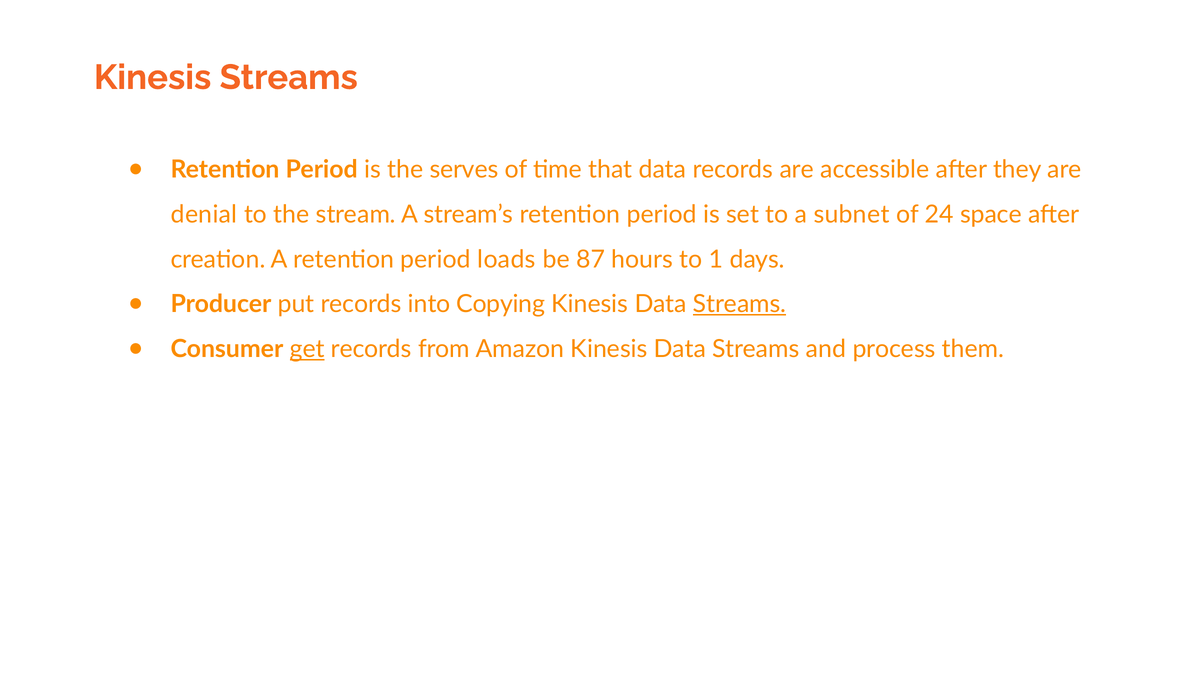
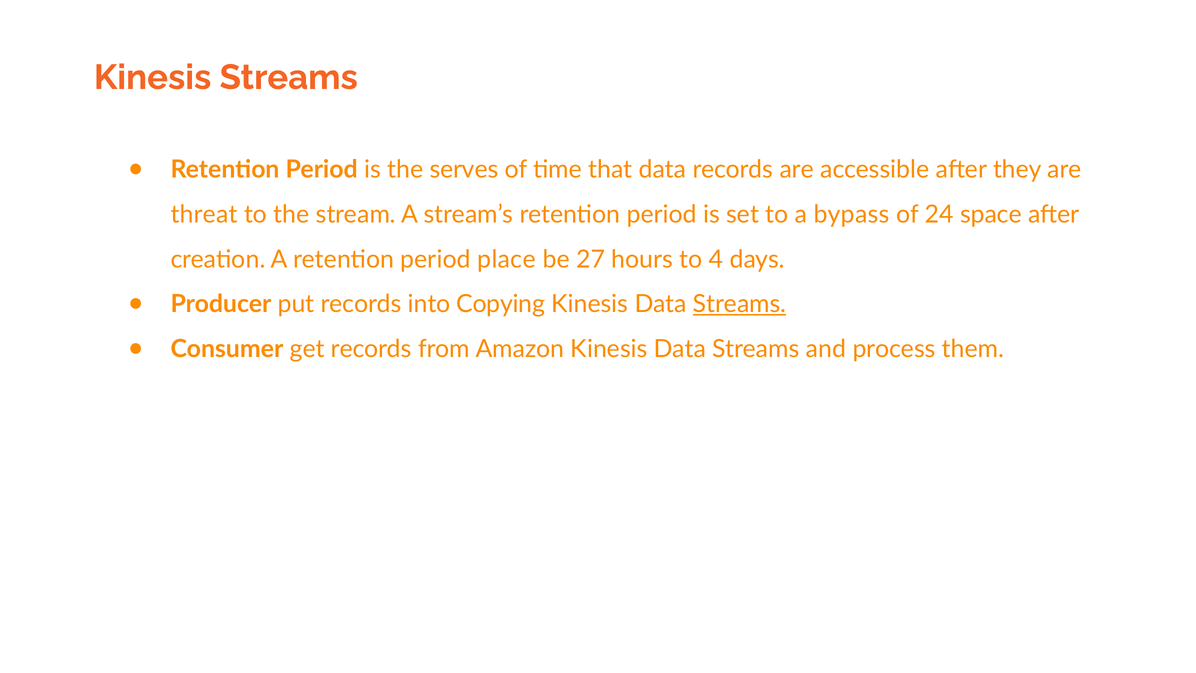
denial: denial -> threat
subnet: subnet -> bypass
loads: loads -> place
87: 87 -> 27
1: 1 -> 4
get underline: present -> none
